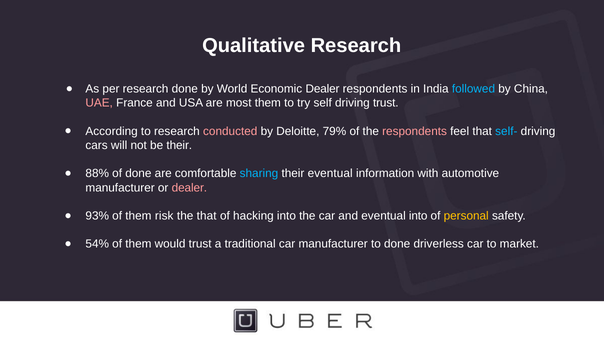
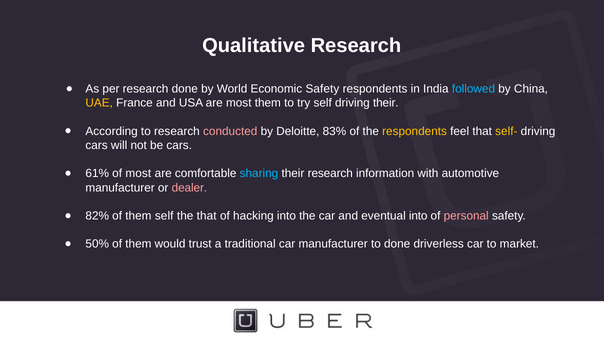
Economic Dealer: Dealer -> Safety
UAE colour: pink -> yellow
driving trust: trust -> their
79%: 79% -> 83%
respondents at (415, 131) colour: pink -> yellow
self- colour: light blue -> yellow
be their: their -> cars
88%: 88% -> 61%
of done: done -> most
their eventual: eventual -> research
93%: 93% -> 82%
them risk: risk -> self
personal colour: yellow -> pink
54%: 54% -> 50%
